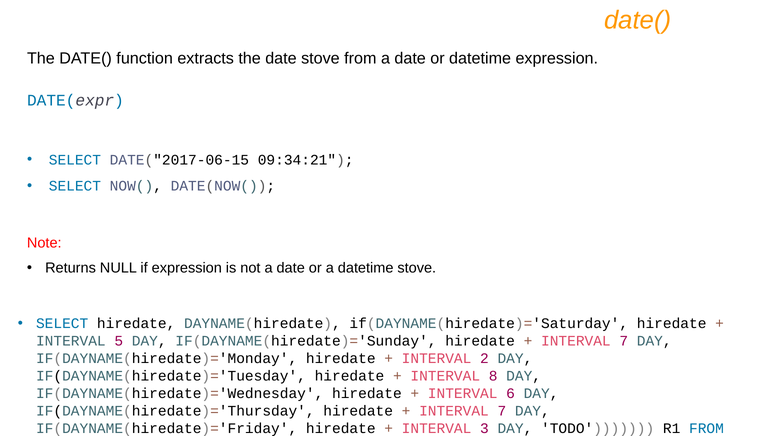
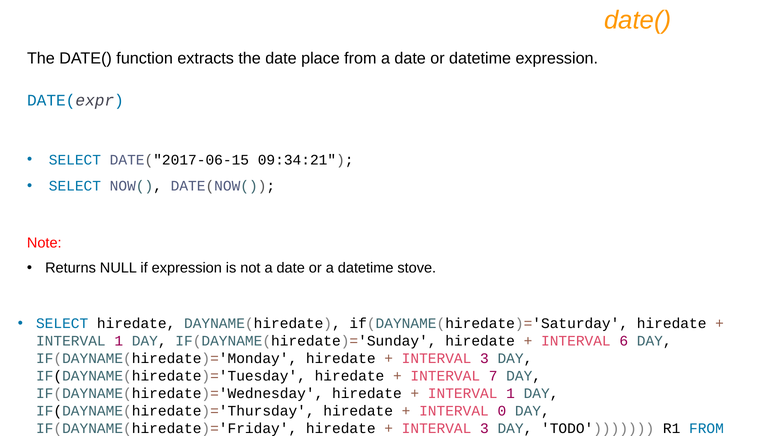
date stove: stove -> place
5 at (119, 341): 5 -> 1
7 at (624, 341): 7 -> 6
2 at (484, 358): 2 -> 3
8: 8 -> 7
6 at (511, 393): 6 -> 1
7 at (502, 410): 7 -> 0
